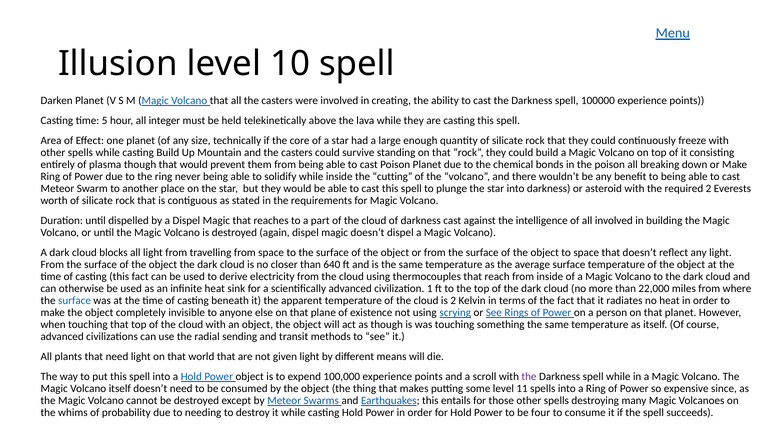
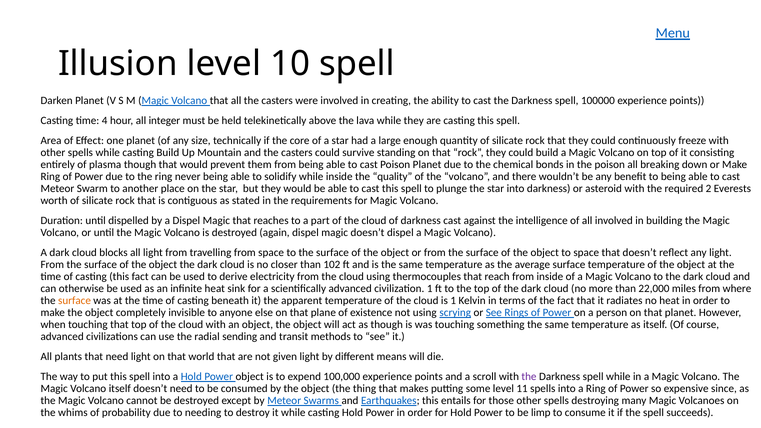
5: 5 -> 4
cutting: cutting -> quality
640: 640 -> 102
surface at (75, 301) colour: blue -> orange
is 2: 2 -> 1
four: four -> limp
